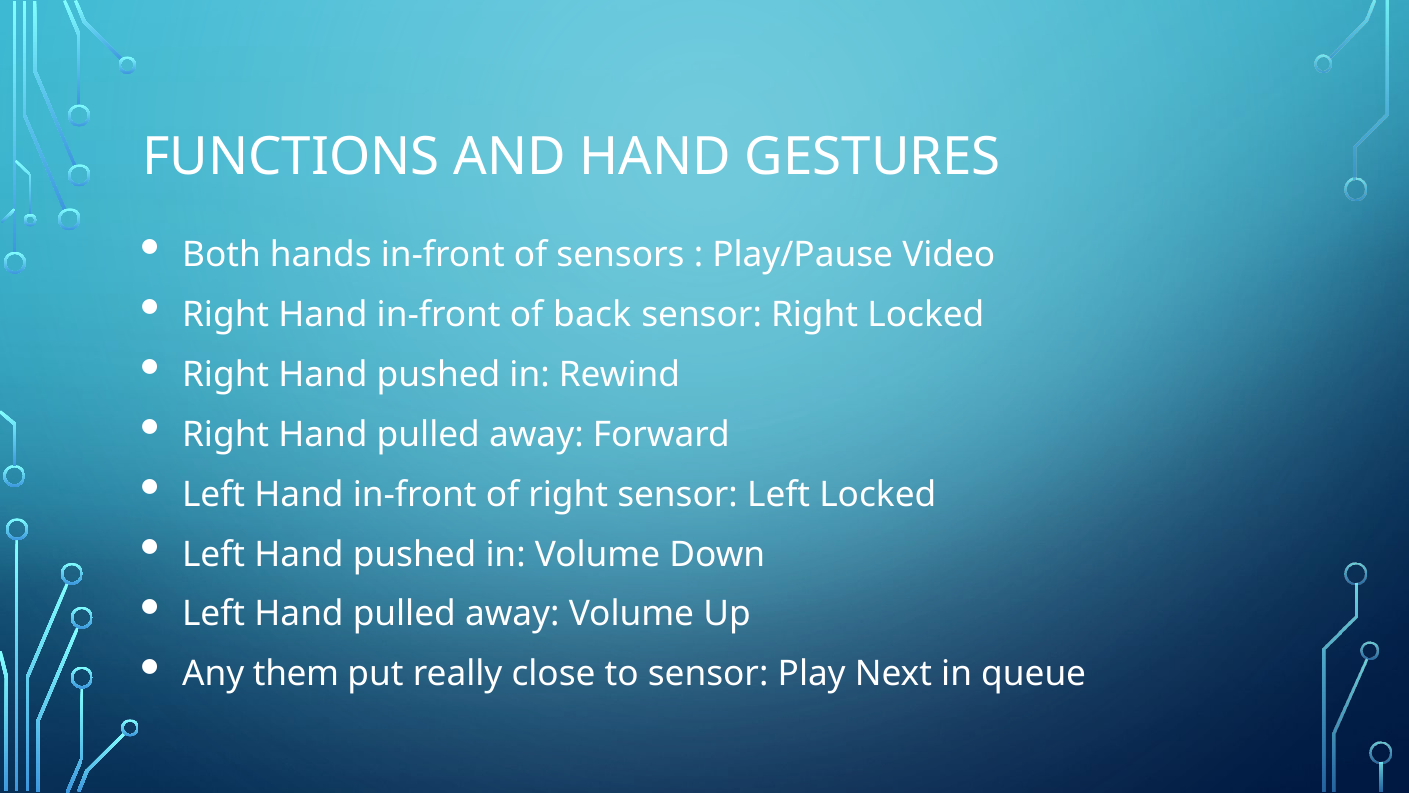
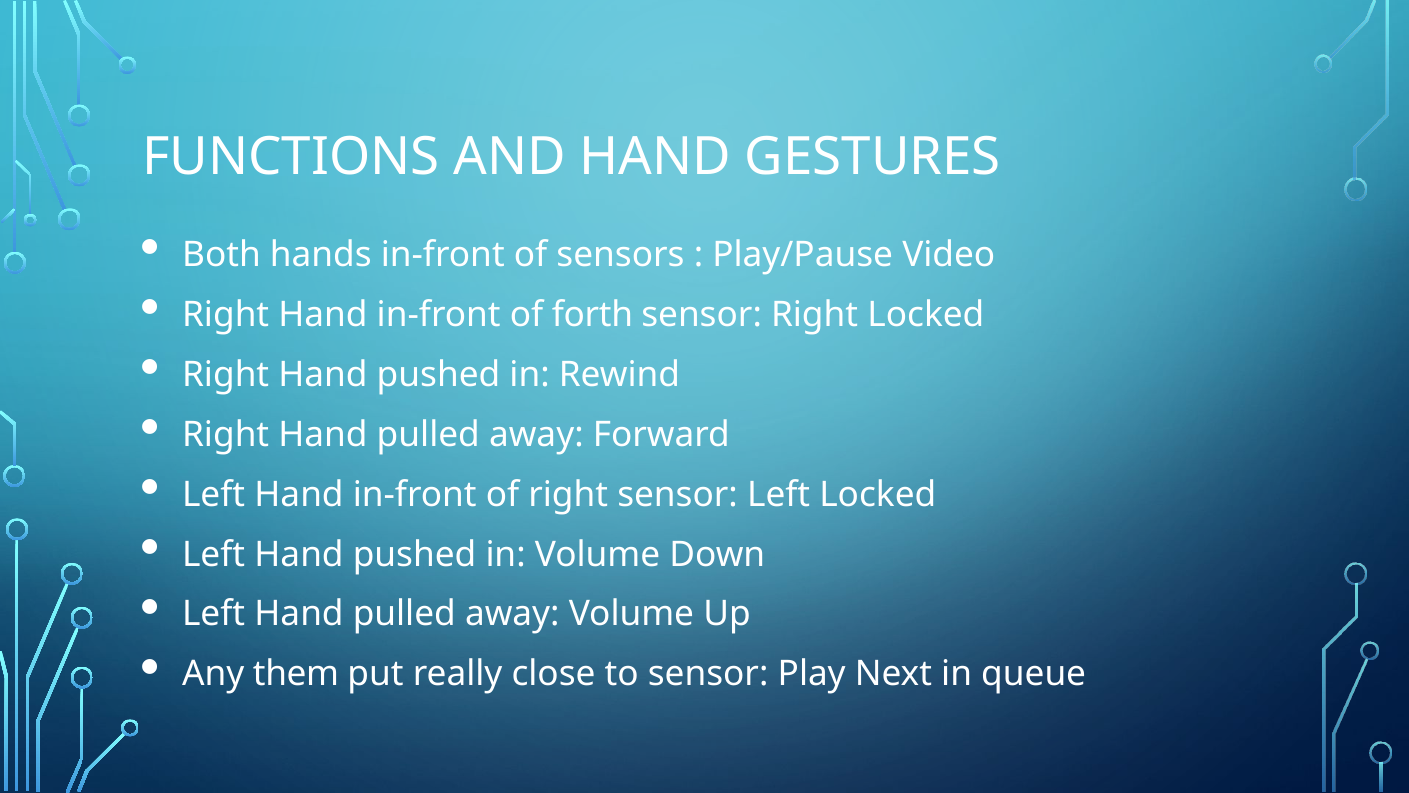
back: back -> forth
